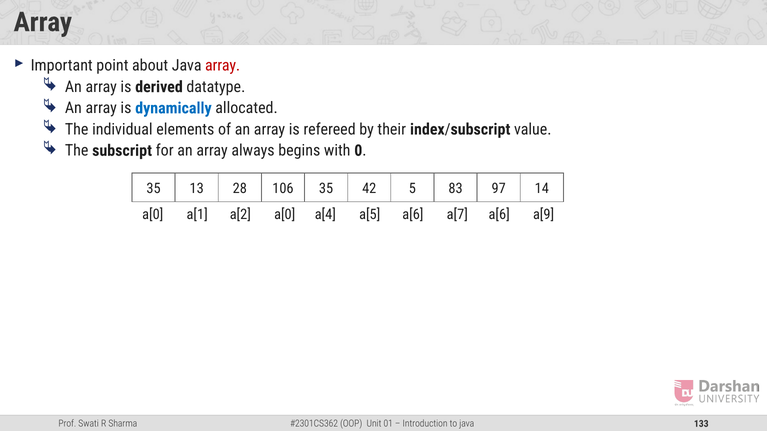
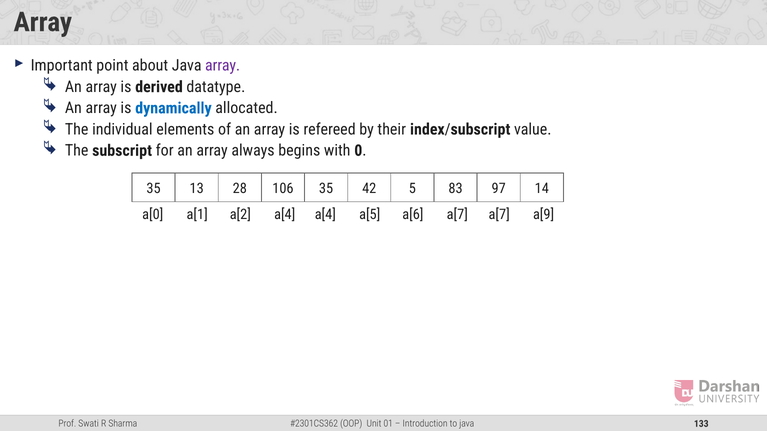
array at (223, 66) colour: red -> purple
a[0 at (285, 215): a[0 -> a[4
a[6 at (499, 215): a[6 -> a[7
